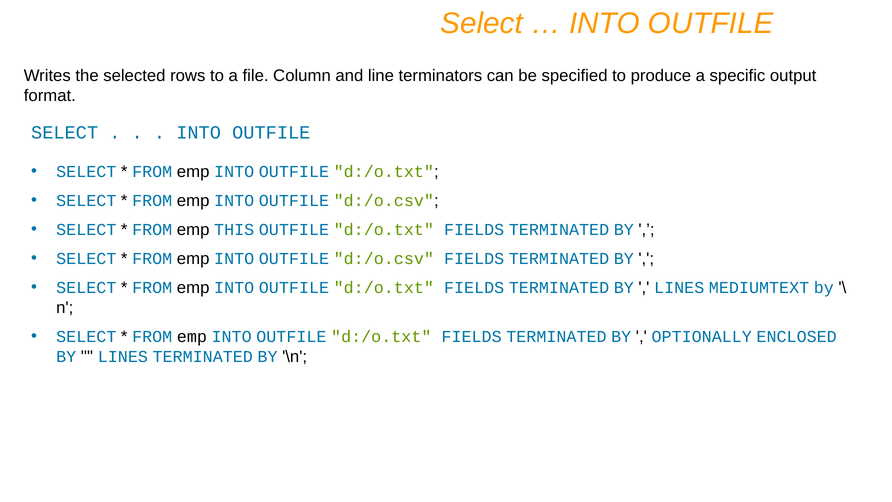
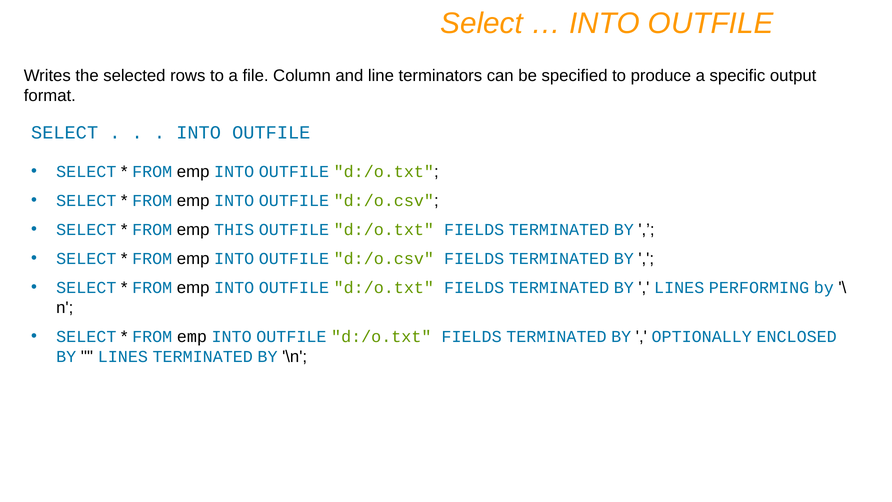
MEDIUMTEXT: MEDIUMTEXT -> PERFORMING
